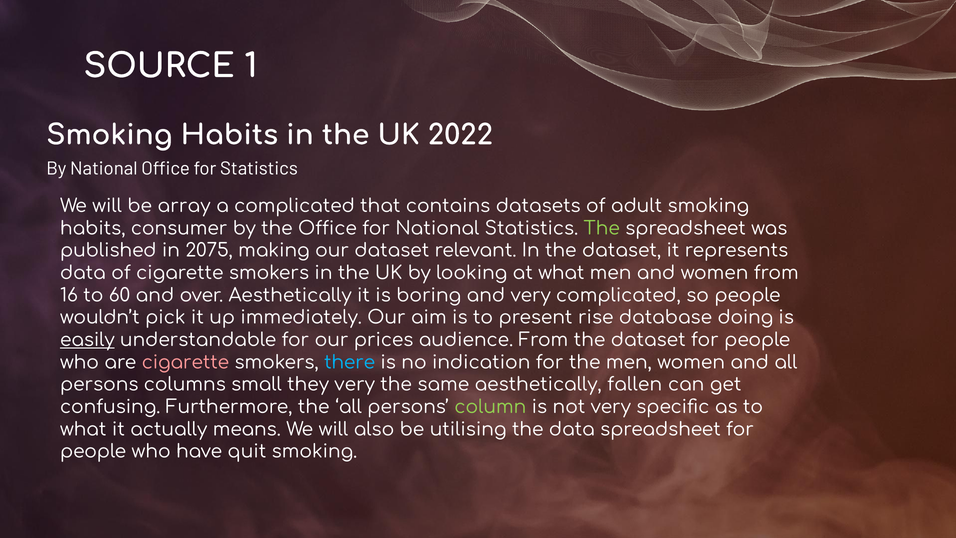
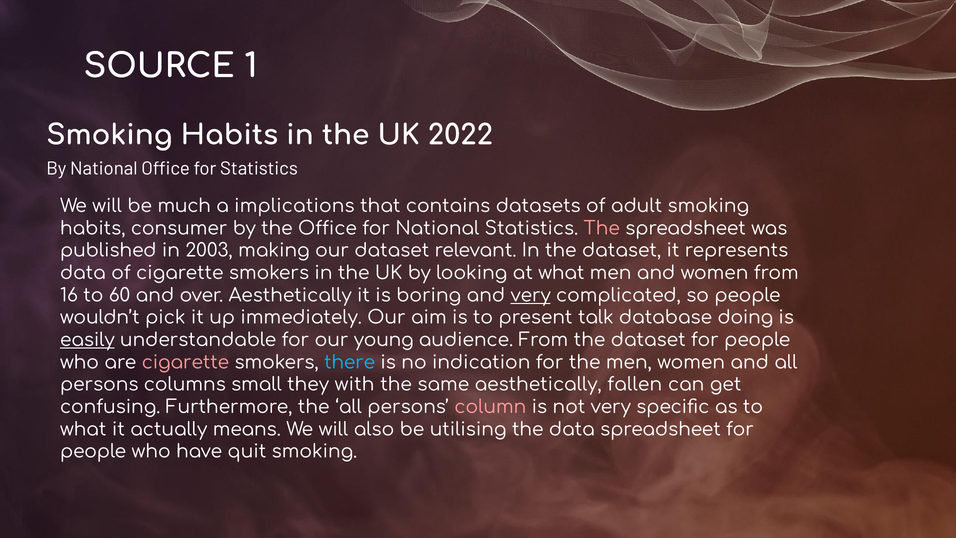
array: array -> much
a complicated: complicated -> implications
The at (602, 228) colour: light green -> pink
2075: 2075 -> 2003
very at (531, 295) underline: none -> present
rise: rise -> talk
prices: prices -> young
they very: very -> with
column colour: light green -> pink
